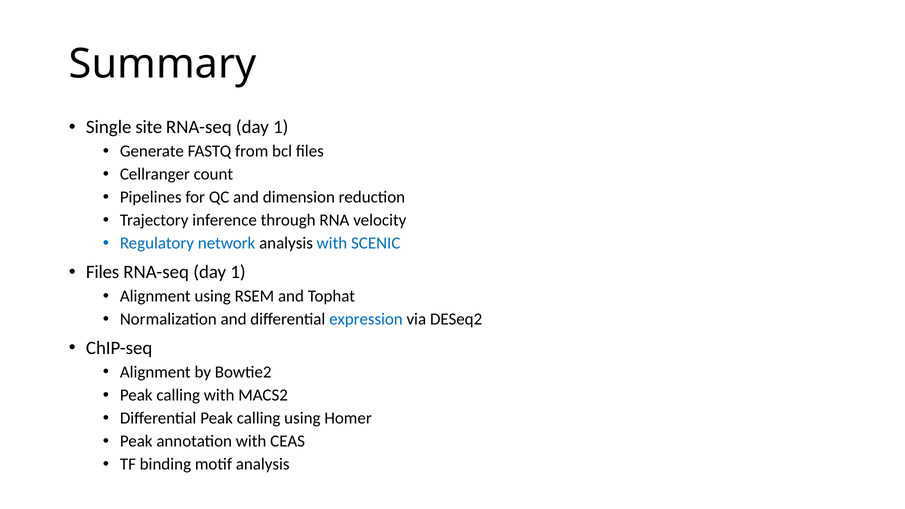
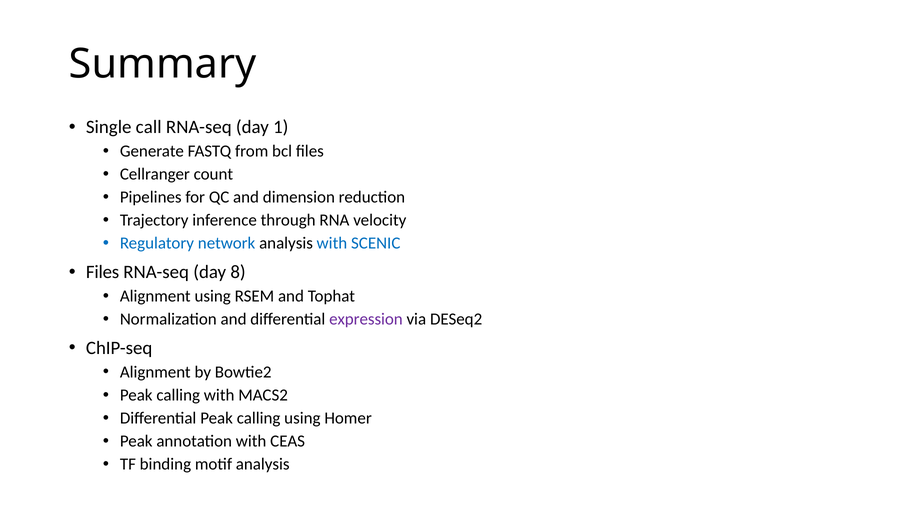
site: site -> call
1 at (238, 272): 1 -> 8
expression colour: blue -> purple
